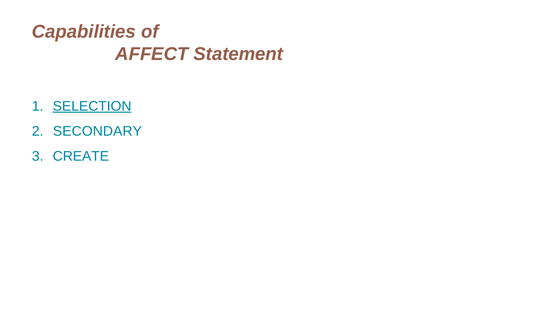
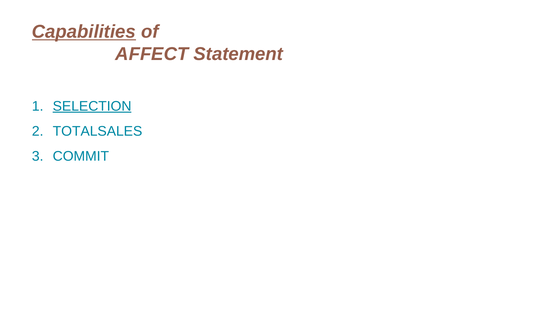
Capabilities underline: none -> present
SECONDARY: SECONDARY -> TOTALSALES
CREATE: CREATE -> COMMIT
